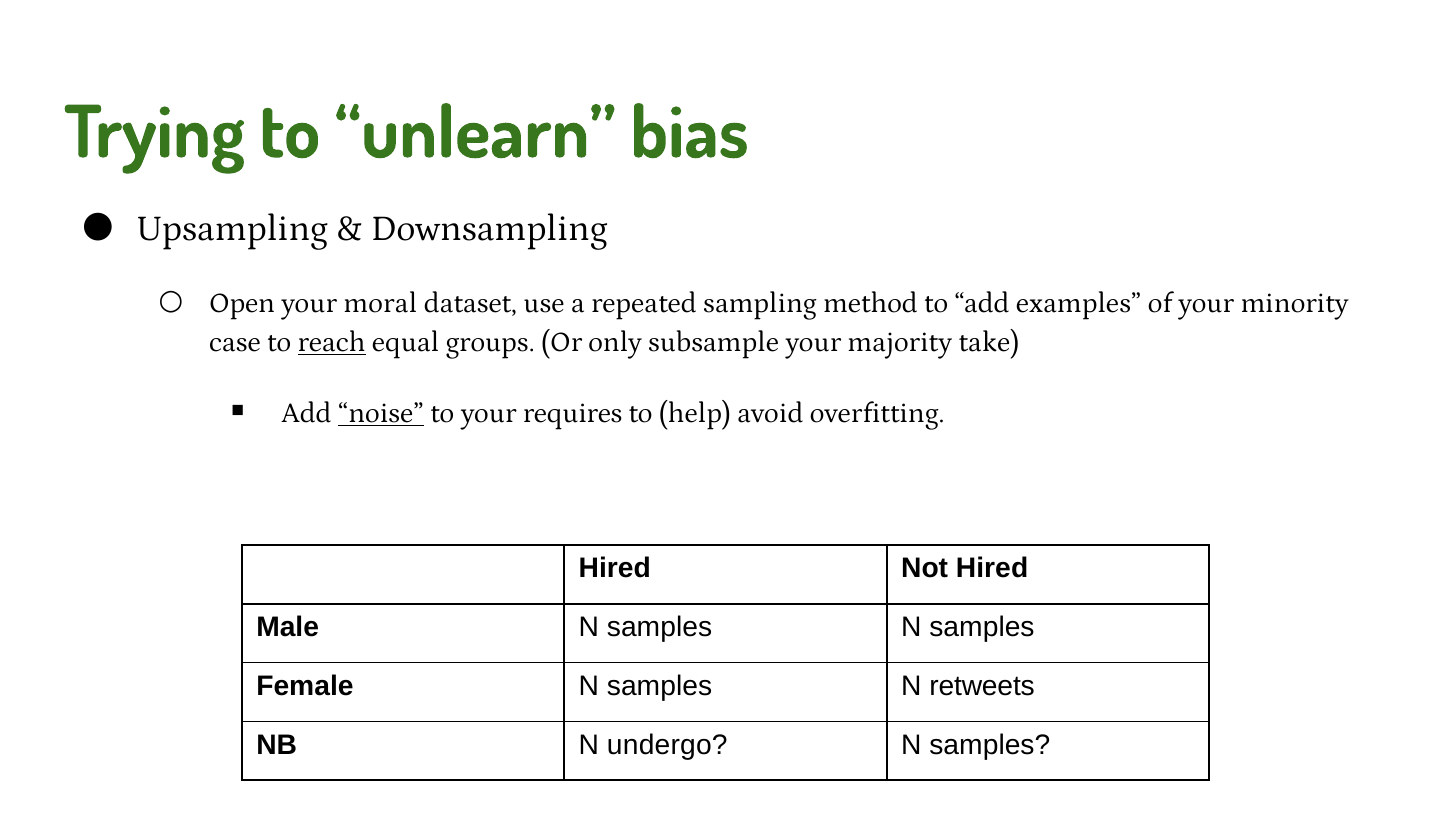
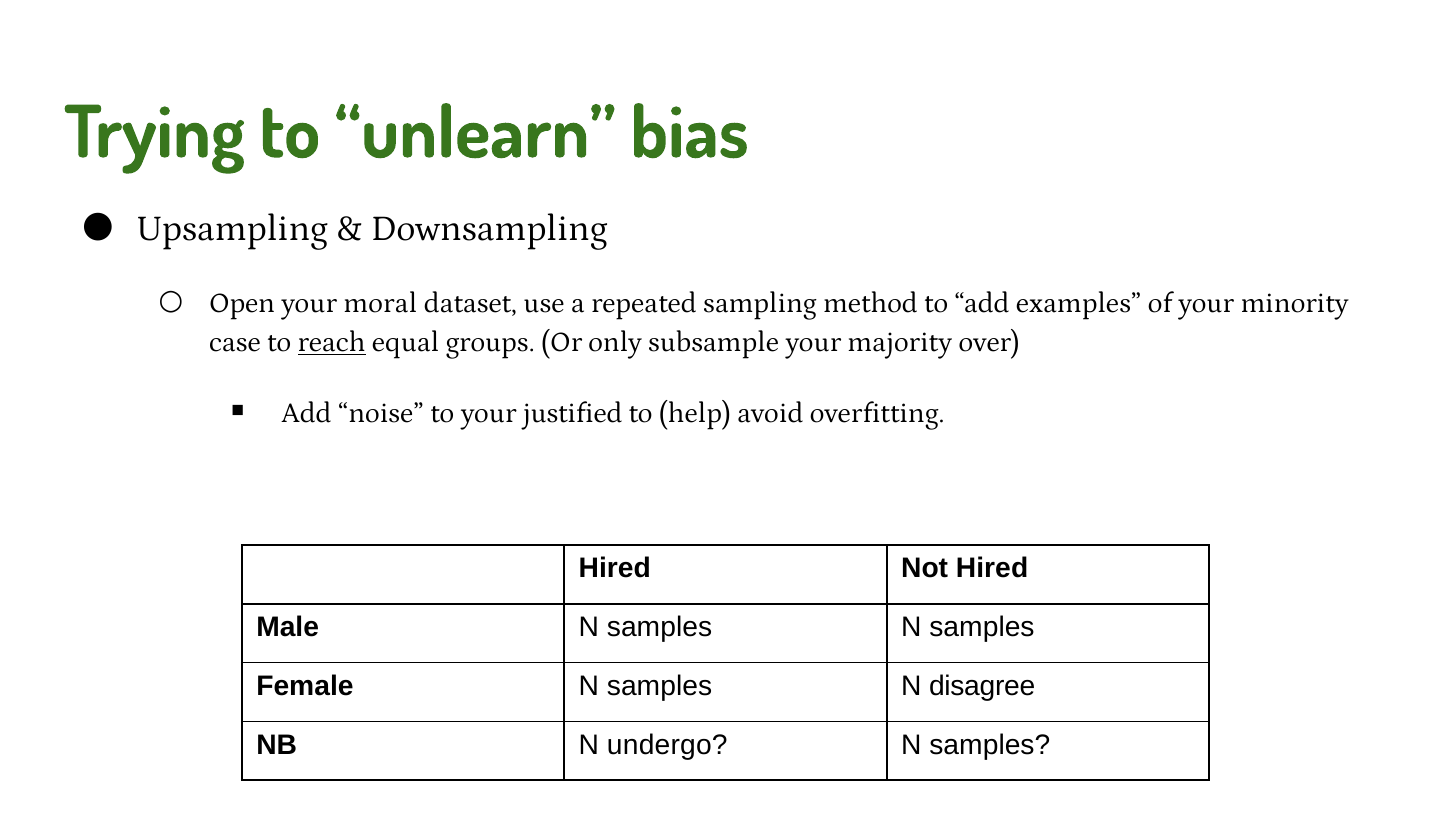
take: take -> over
noise underline: present -> none
requires: requires -> justified
retweets: retweets -> disagree
